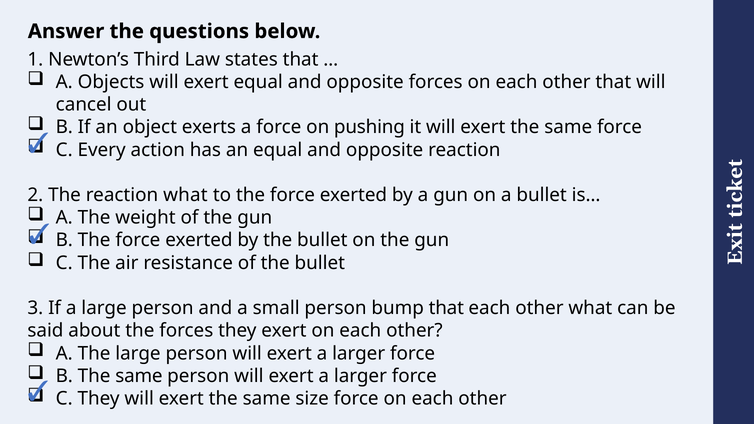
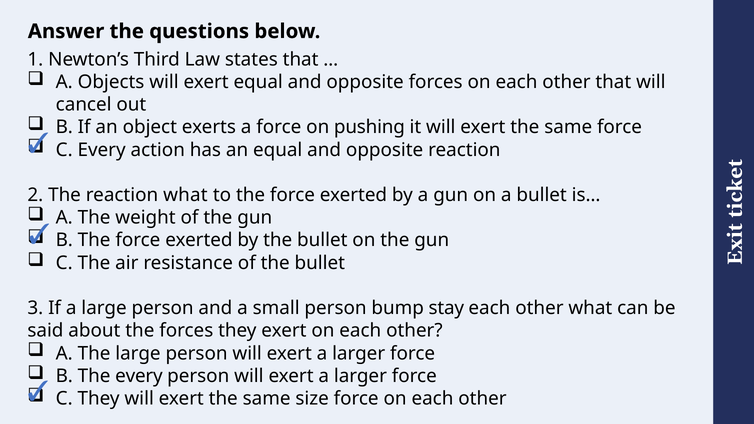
bump that: that -> stay
B The same: same -> every
